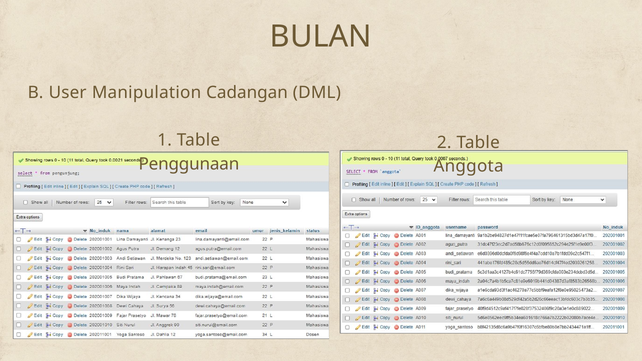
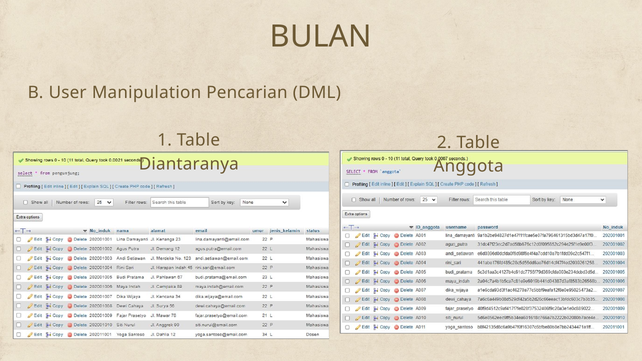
Cadangan: Cadangan -> Pencarian
Penggunaan: Penggunaan -> Diantaranya
